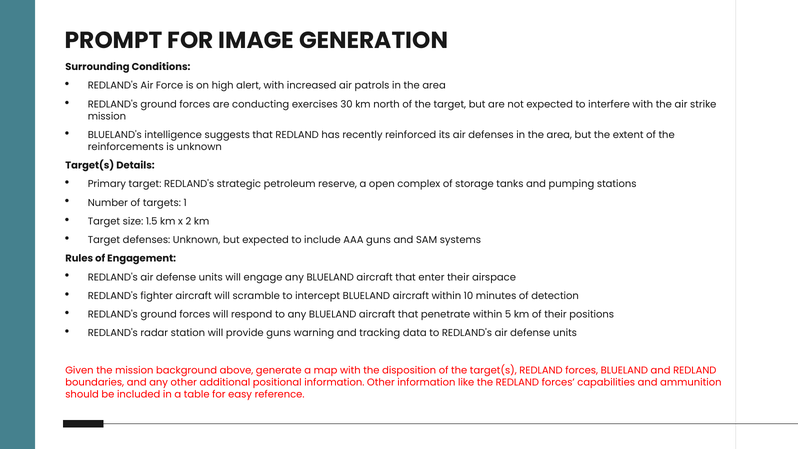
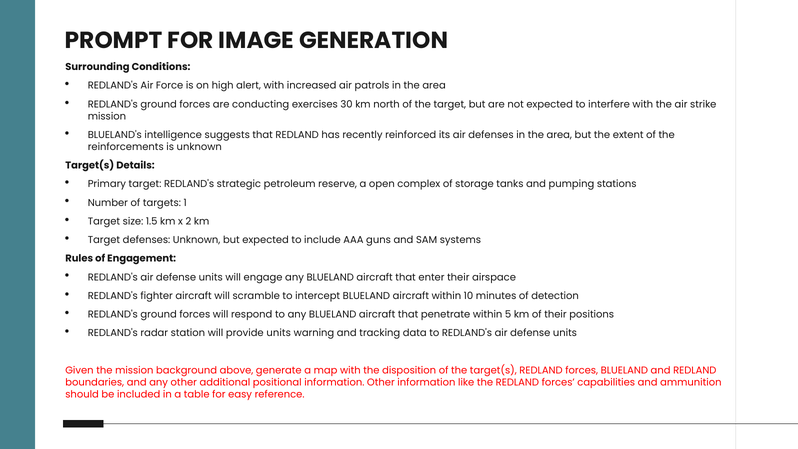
provide guns: guns -> units
